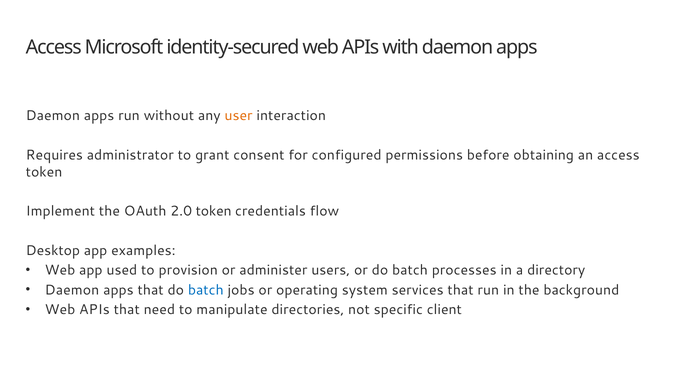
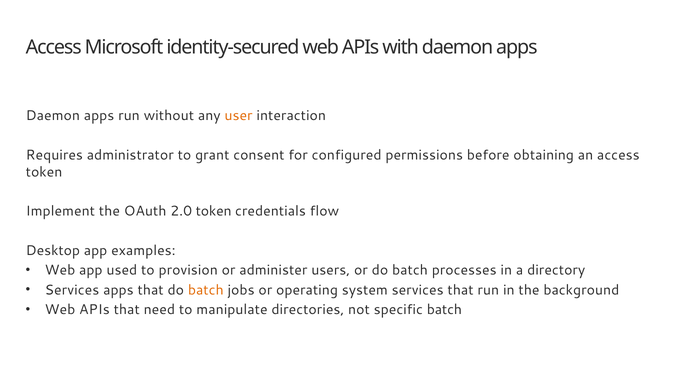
Daemon at (72, 290): Daemon -> Services
batch at (206, 290) colour: blue -> orange
specific client: client -> batch
